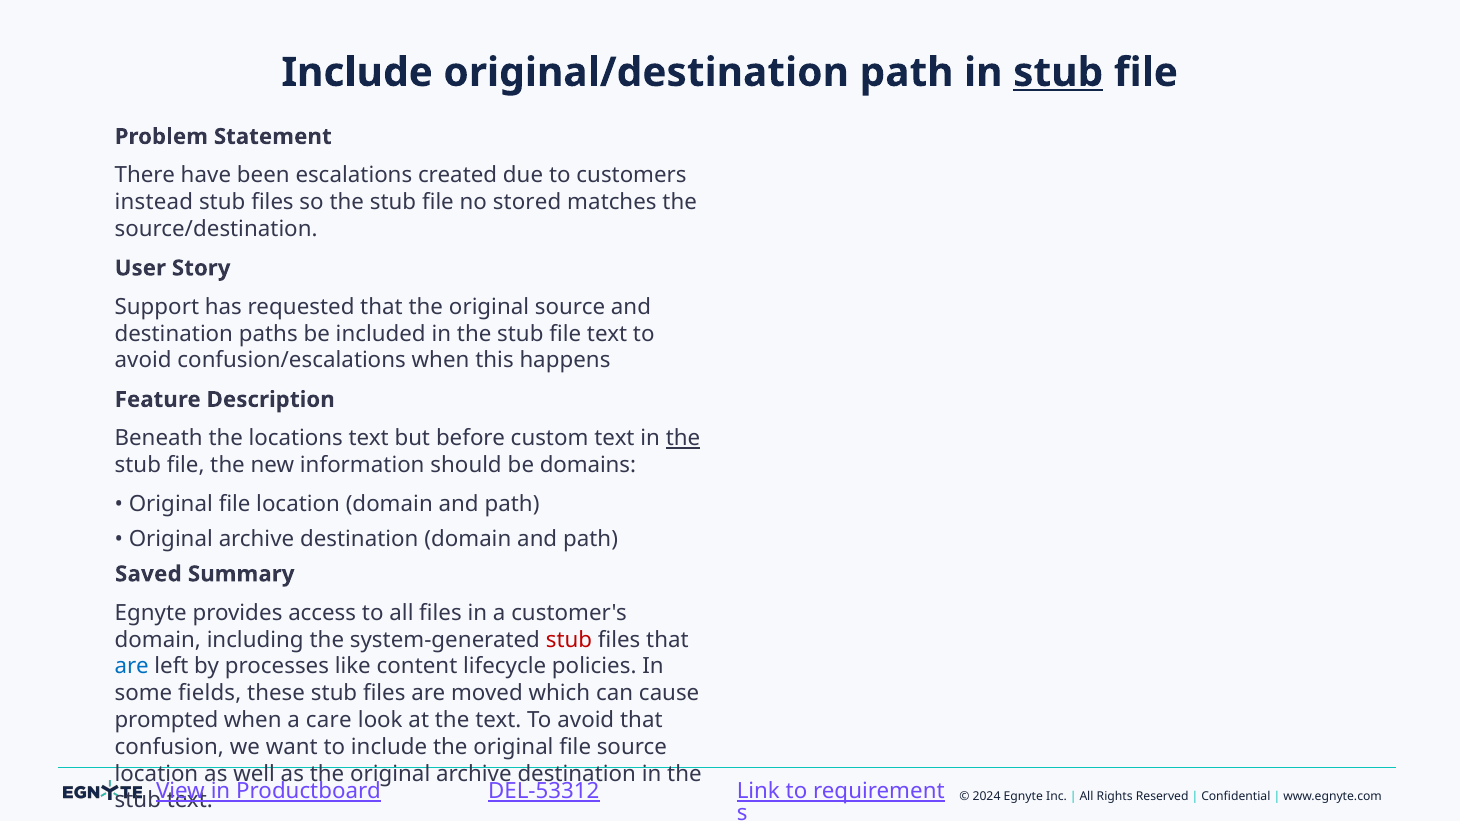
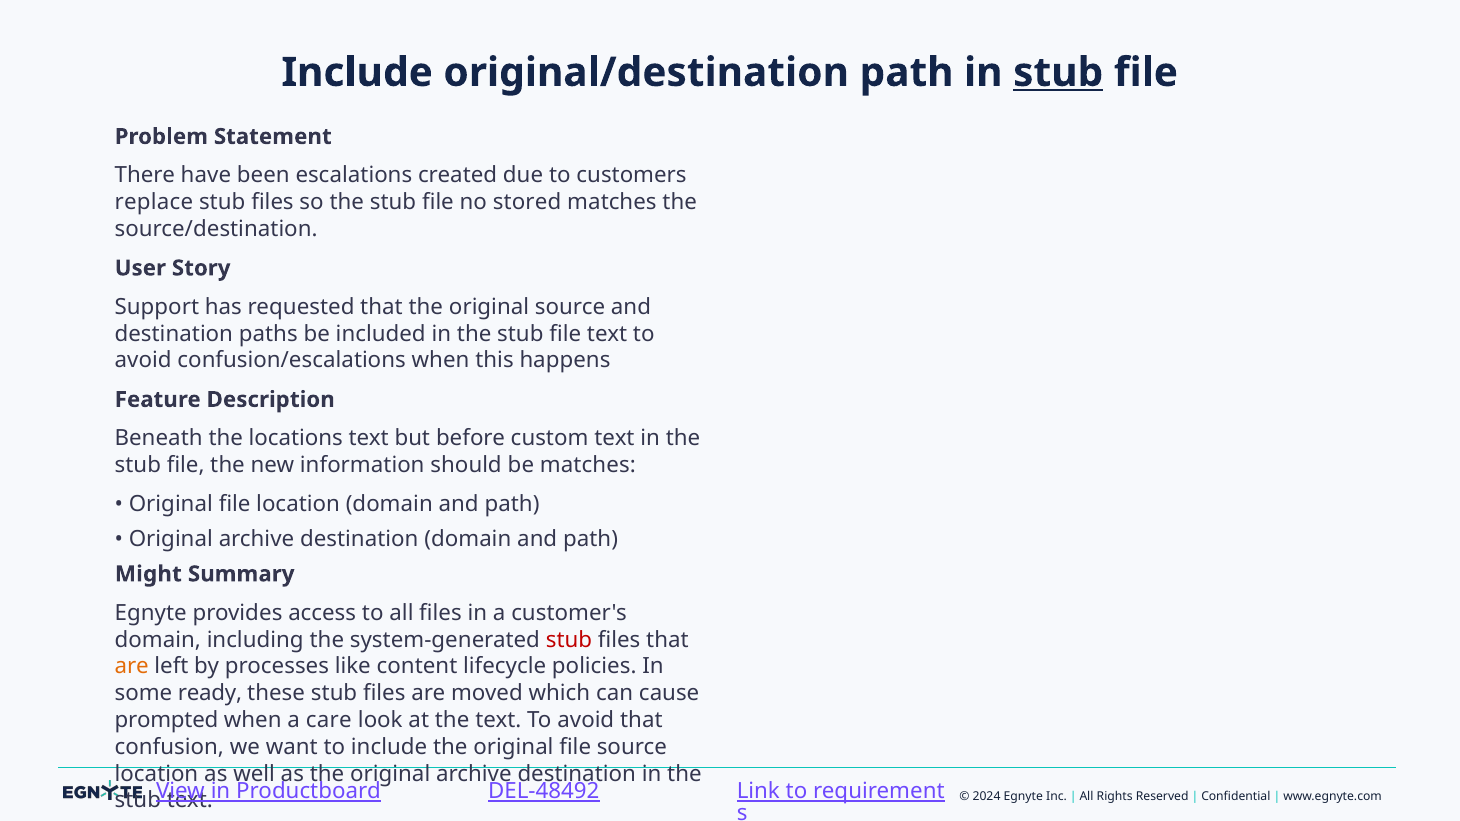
instead: instead -> replace
the at (683, 439) underline: present -> none
be domains: domains -> matches
Saved: Saved -> Might
are at (132, 667) colour: blue -> orange
fields: fields -> ready
DEL-53312: DEL-53312 -> DEL-48492
